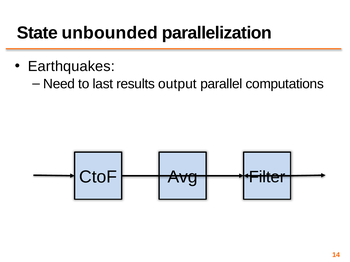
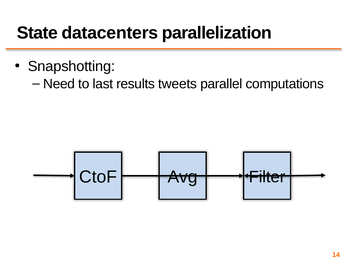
unbounded: unbounded -> datacenters
Earthquakes: Earthquakes -> Snapshotting
output: output -> tweets
